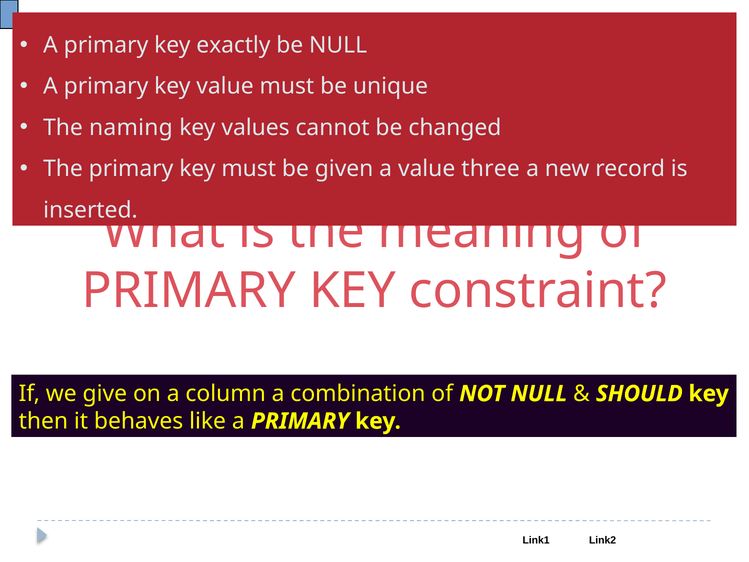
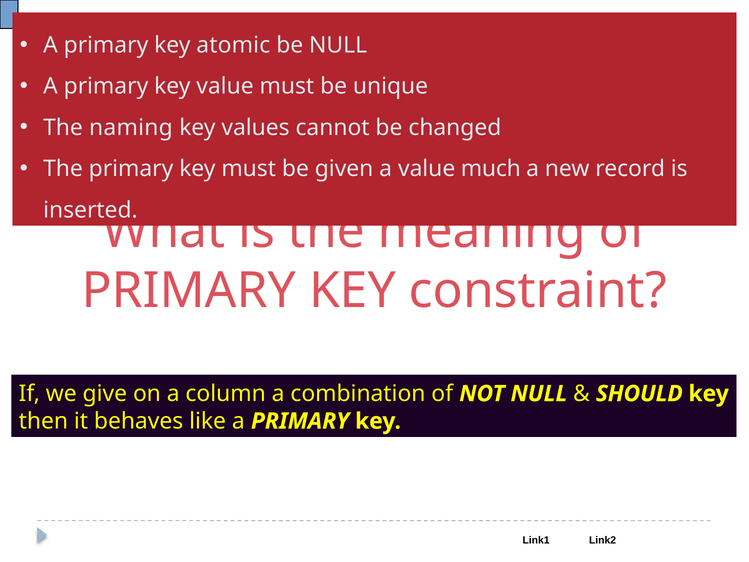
exactly: exactly -> atomic
three: three -> much
